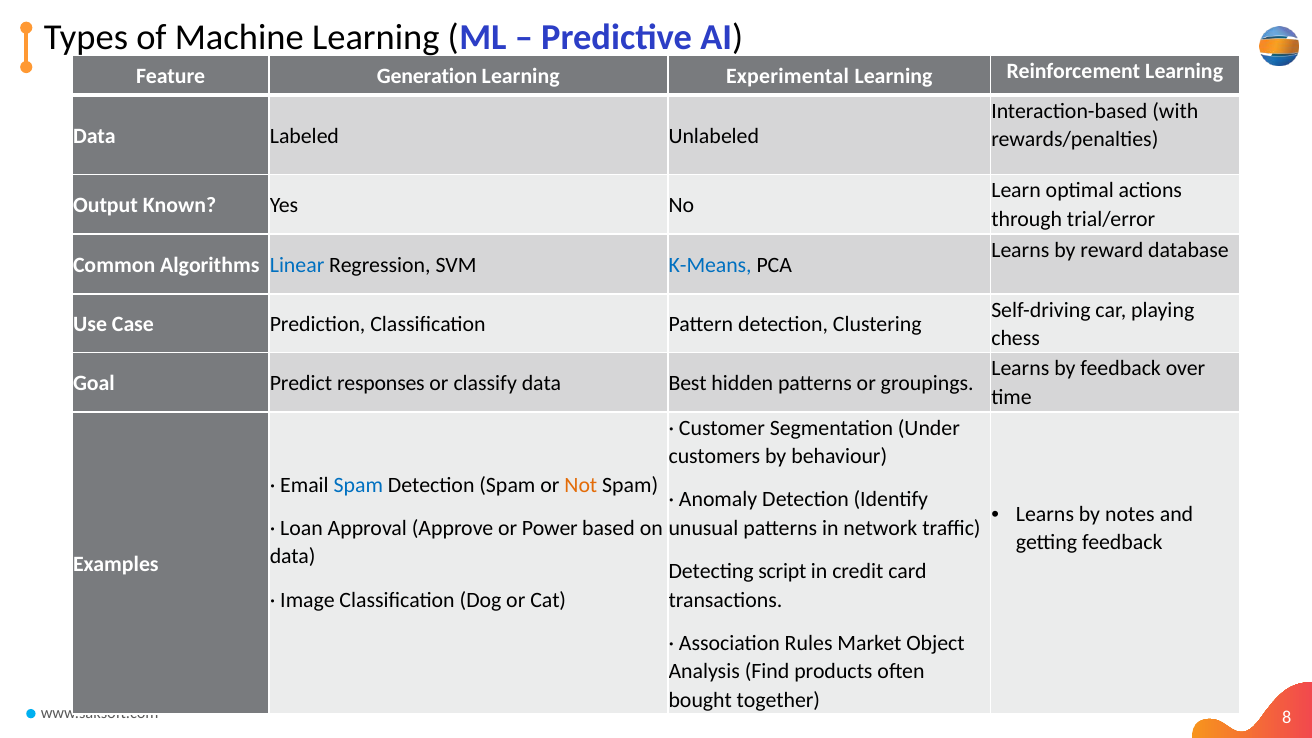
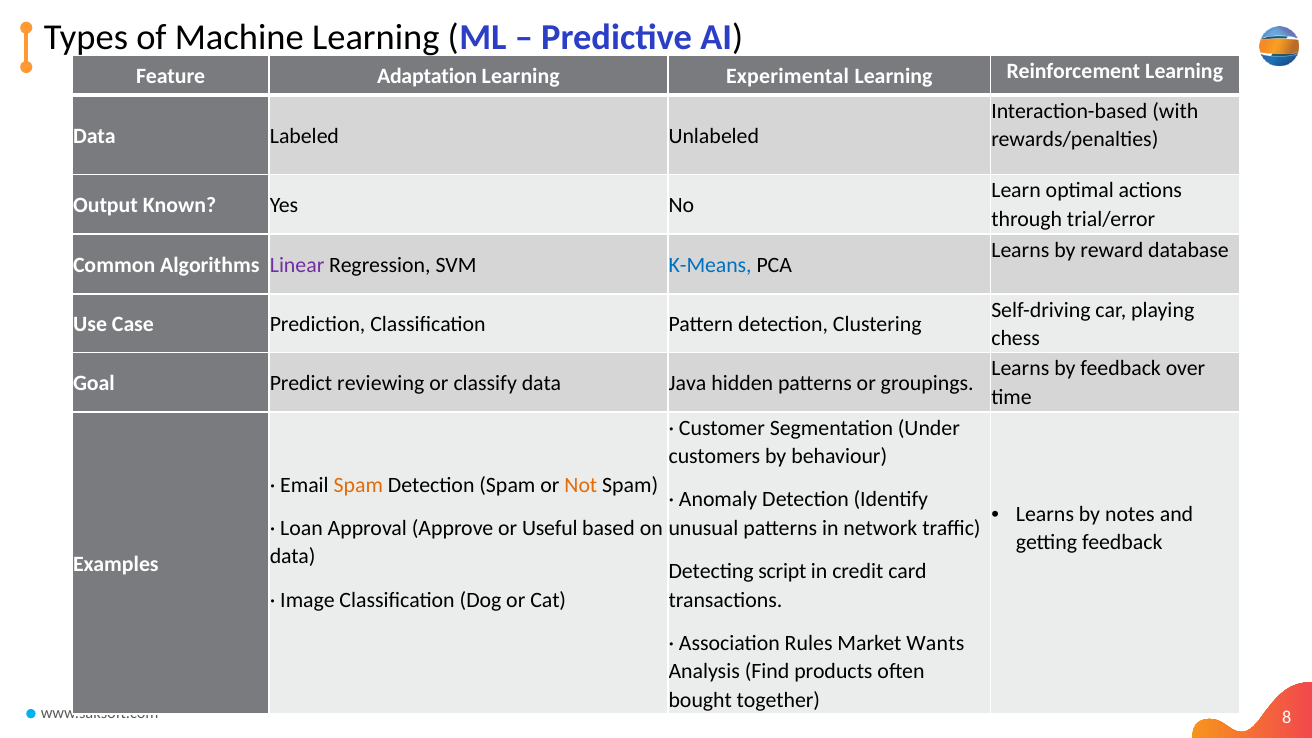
Generation: Generation -> Adaptation
Linear colour: blue -> purple
responses: responses -> reviewing
Best: Best -> Java
Spam at (358, 485) colour: blue -> orange
Power: Power -> Useful
Object: Object -> Wants
